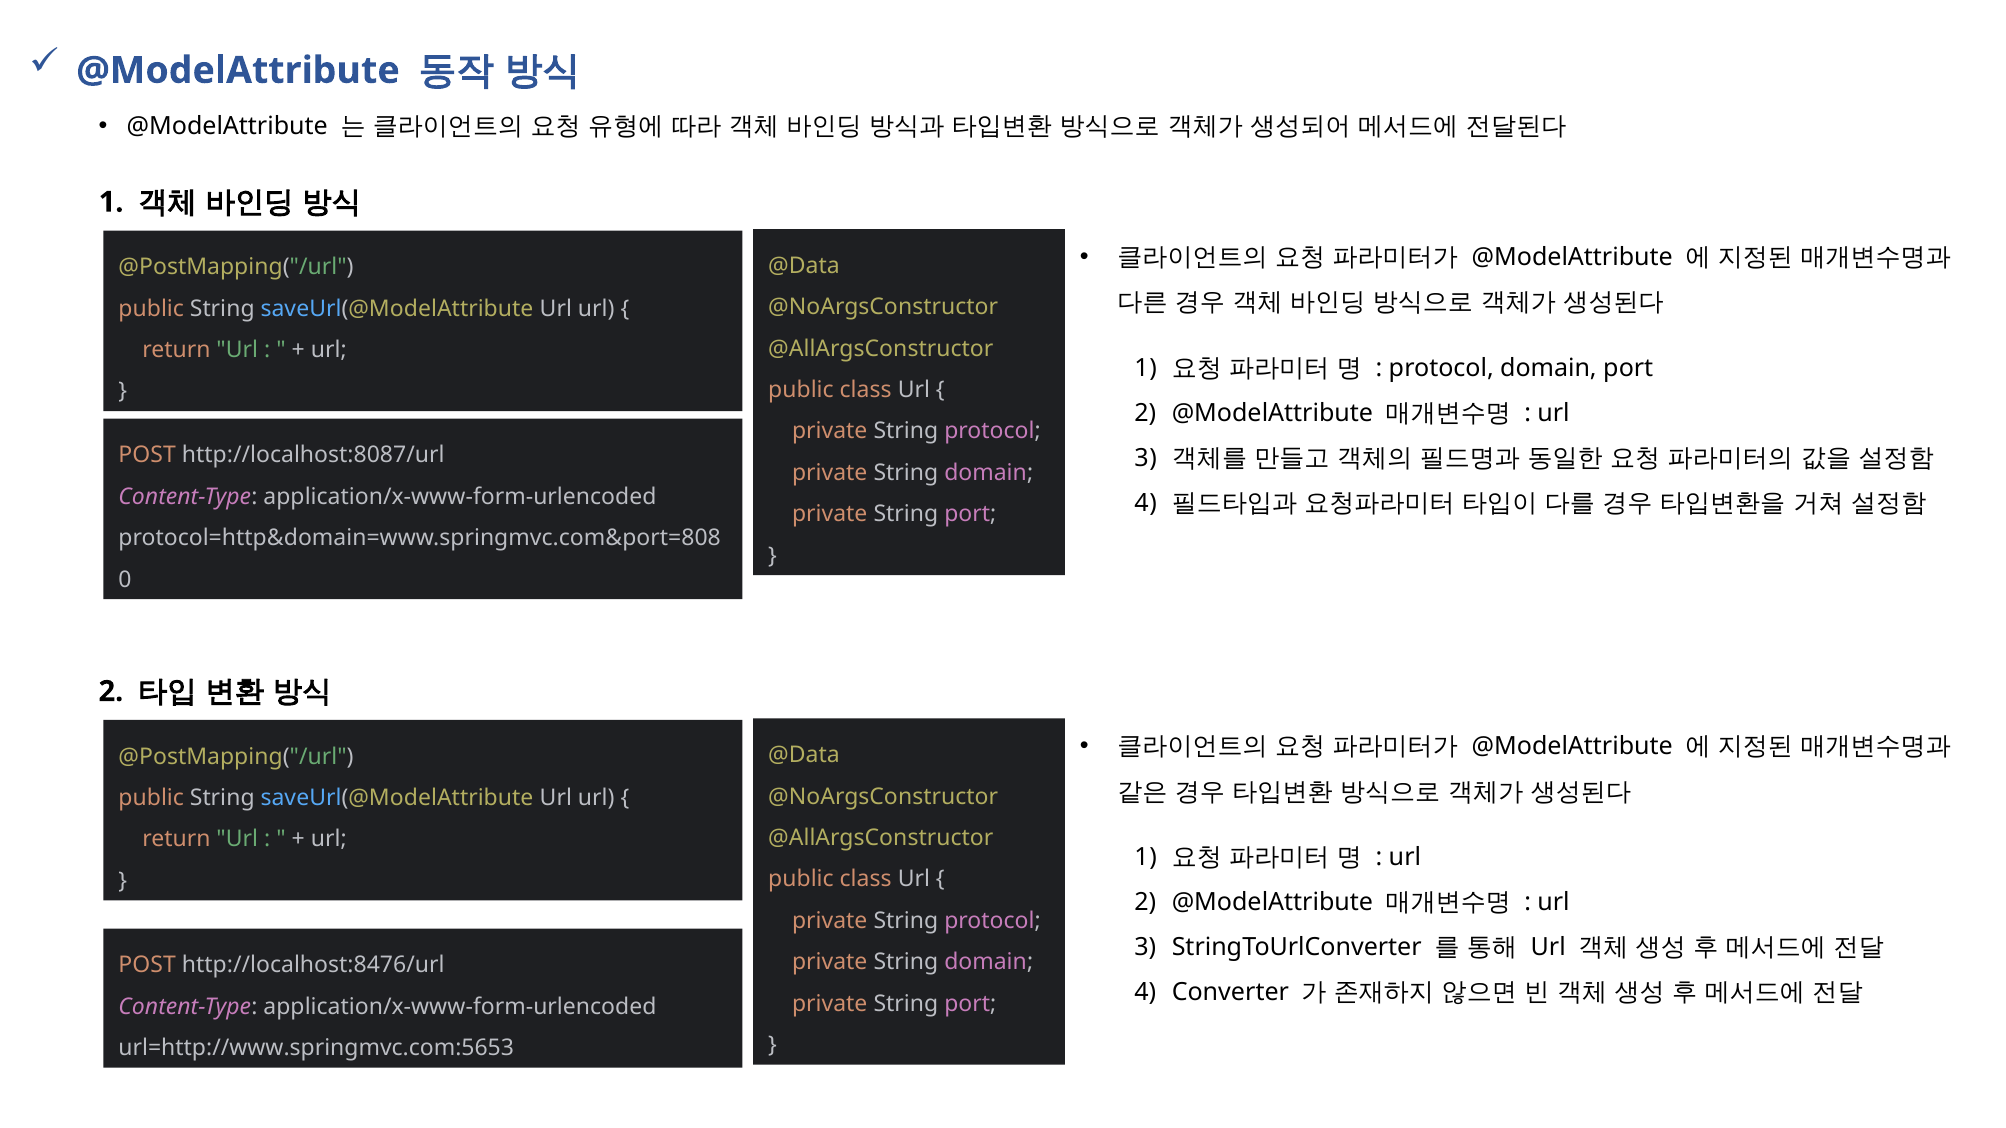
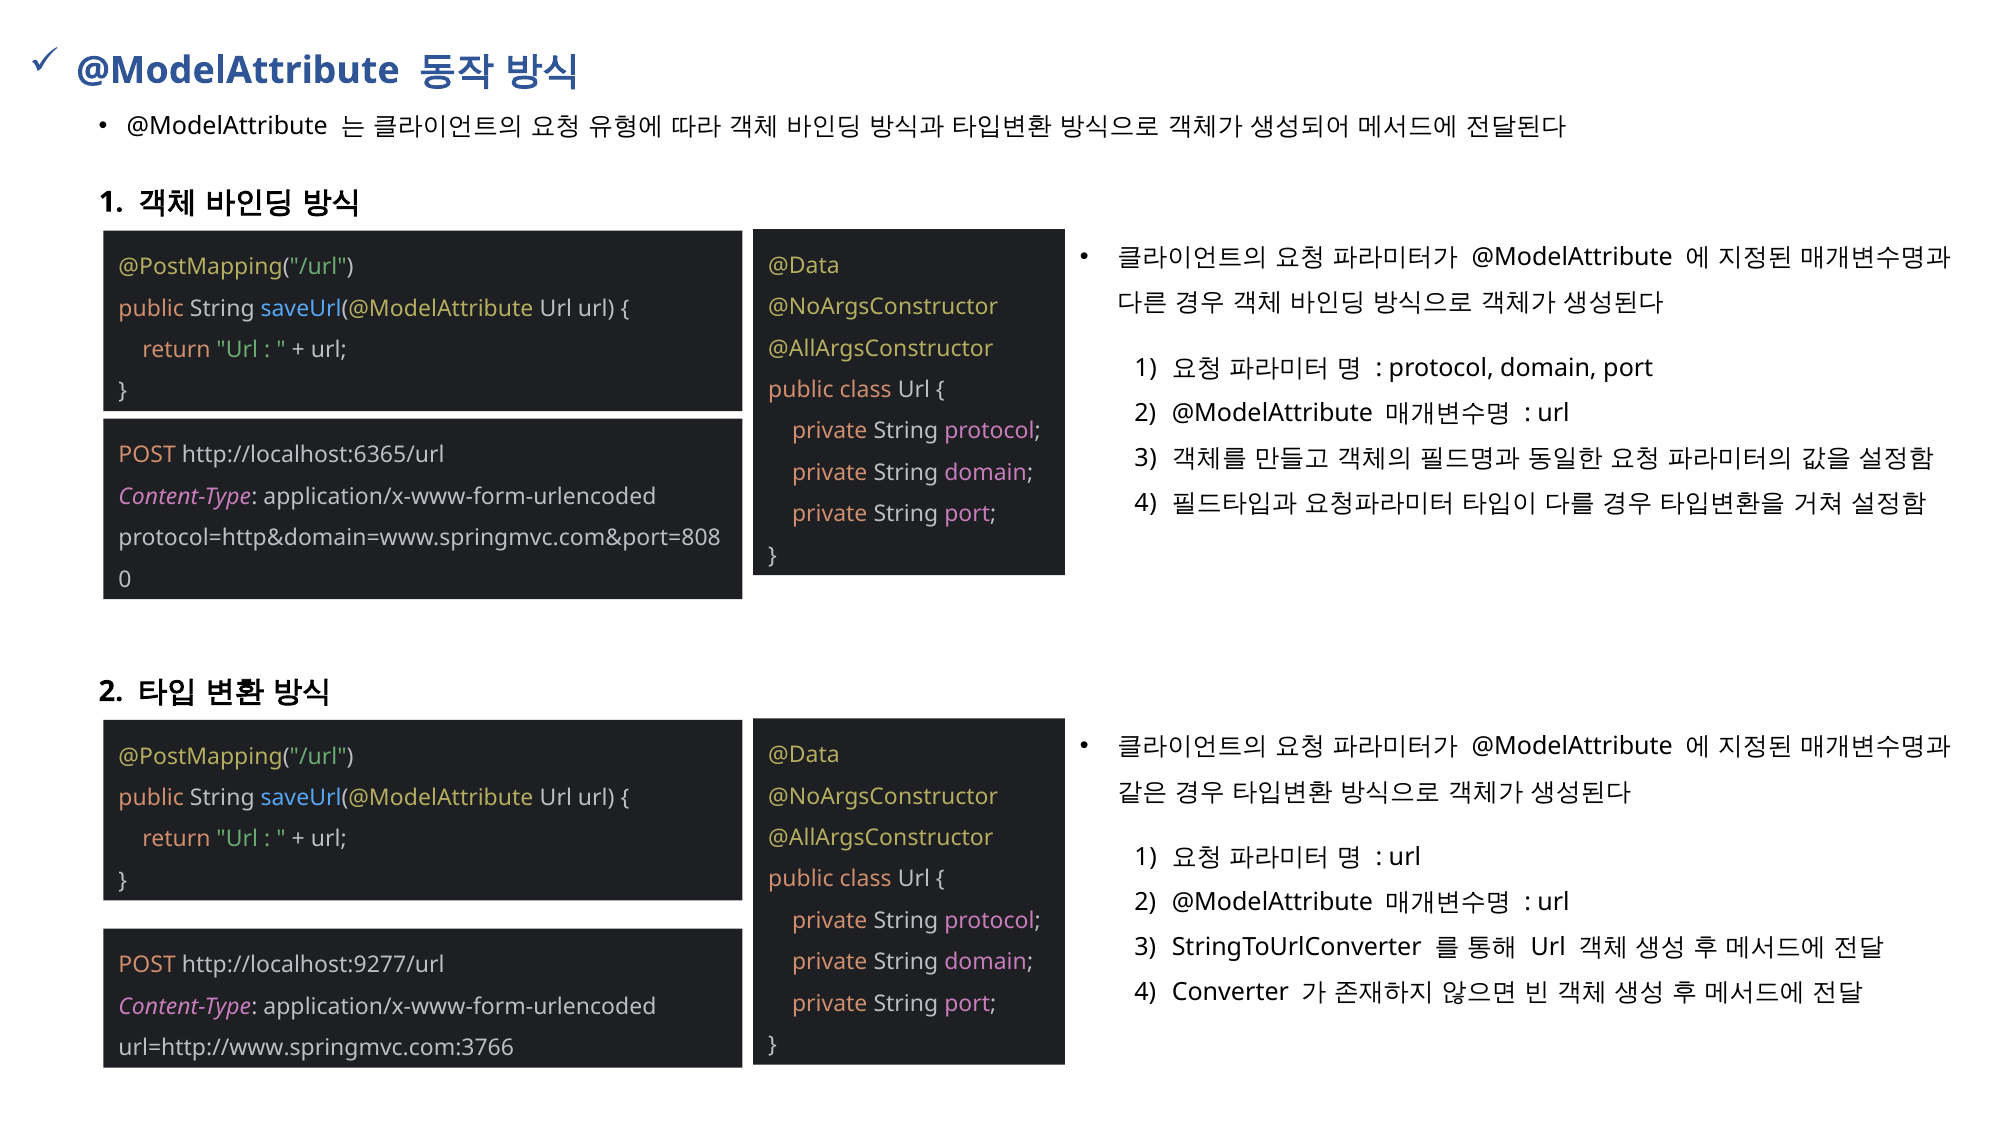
http://localhost:8087/url: http://localhost:8087/url -> http://localhost:6365/url
http://localhost:8476/url: http://localhost:8476/url -> http://localhost:9277/url
url=http://www.springmvc.com:5653: url=http://www.springmvc.com:5653 -> url=http://www.springmvc.com:3766
